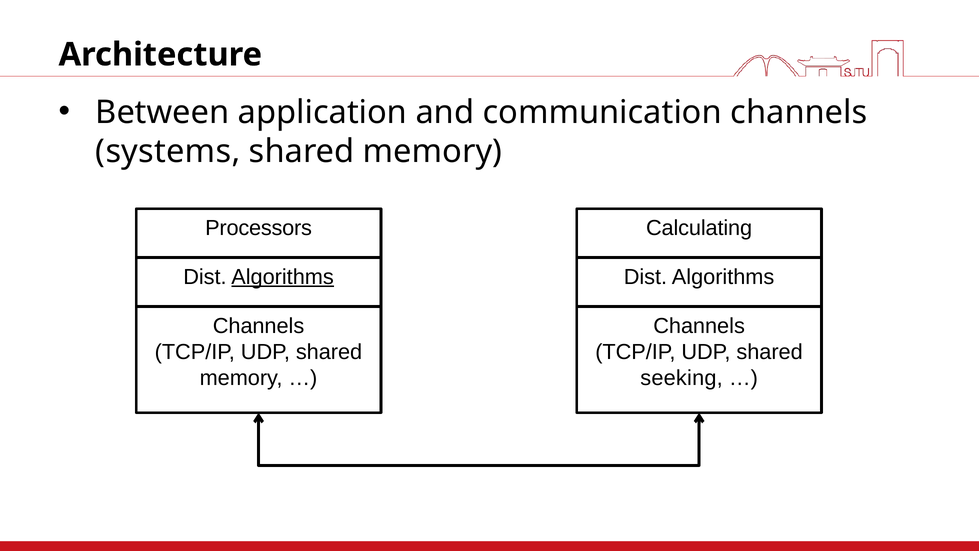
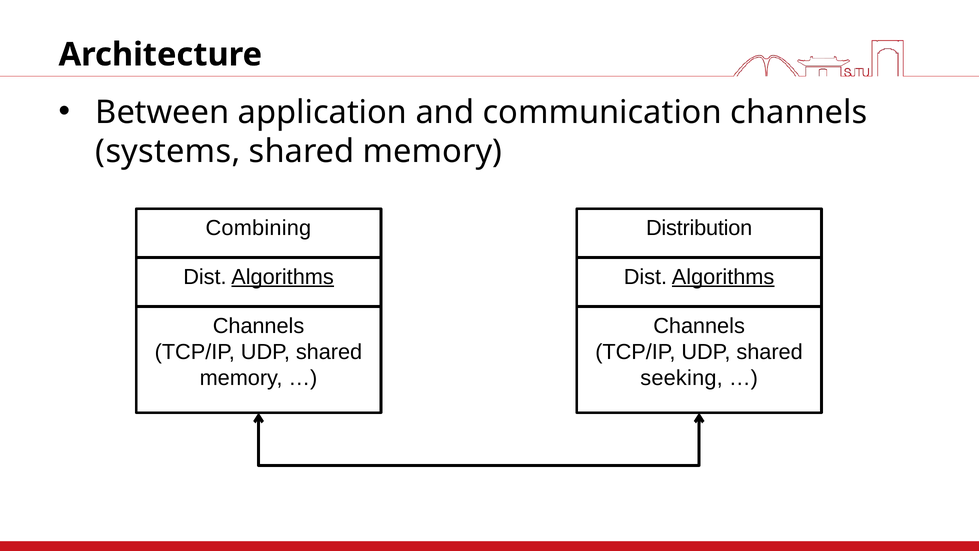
Processors: Processors -> Combining
Calculating: Calculating -> Distribution
Algorithms at (723, 277) underline: none -> present
